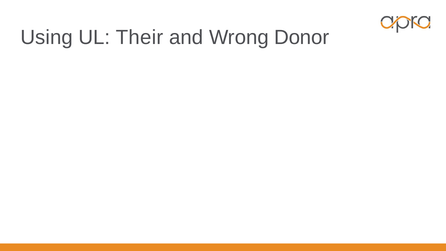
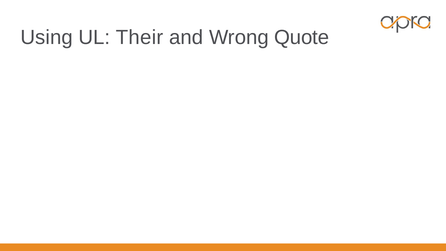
Donor: Donor -> Quote
